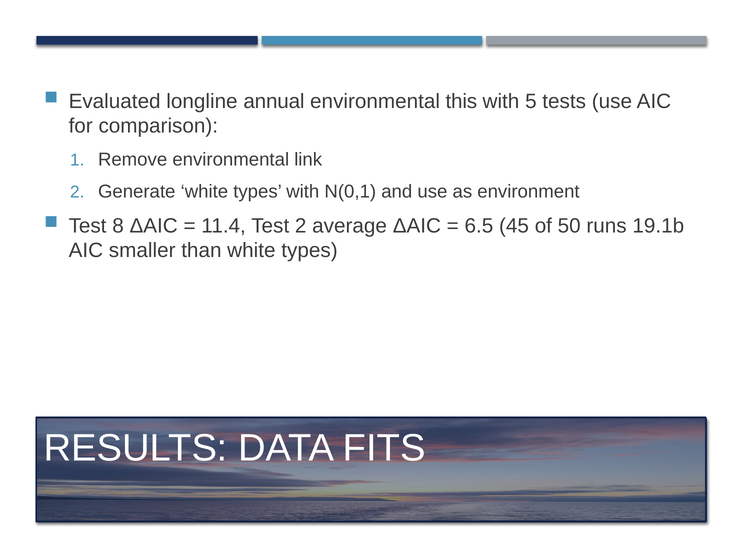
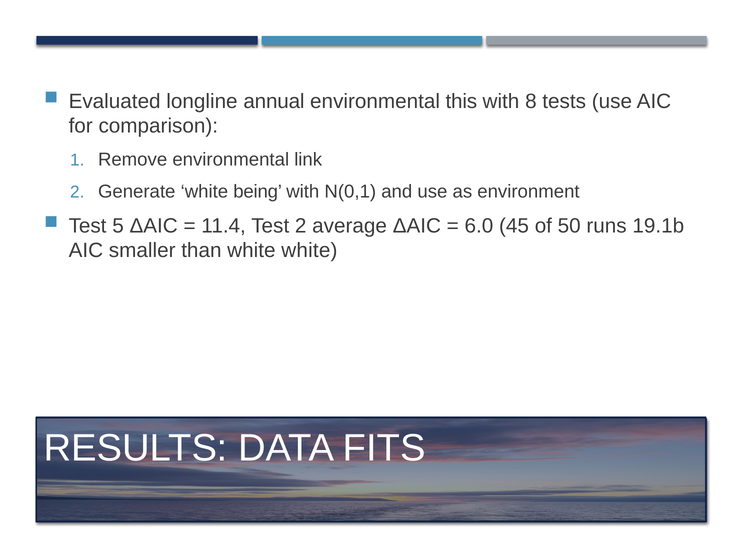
5: 5 -> 8
Generate white types: types -> being
8: 8 -> 5
6.5: 6.5 -> 6.0
than white types: types -> white
